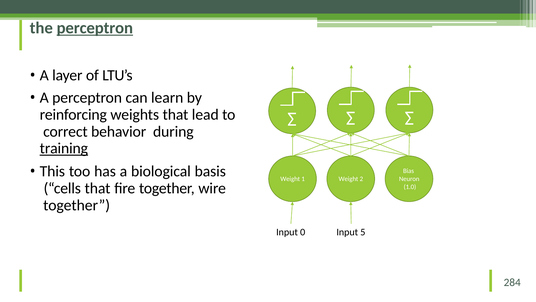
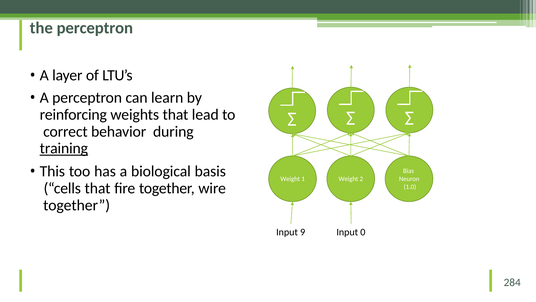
perceptron at (95, 28) underline: present -> none
0: 0 -> 9
5: 5 -> 0
